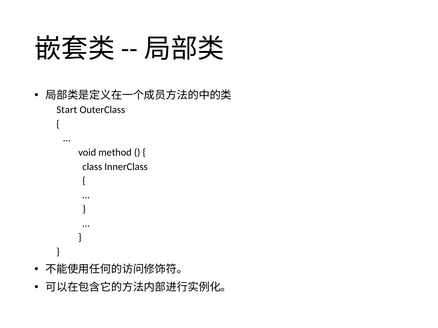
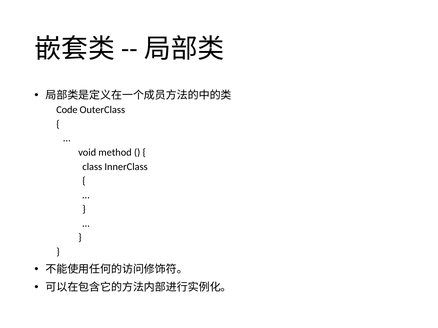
Start: Start -> Code
